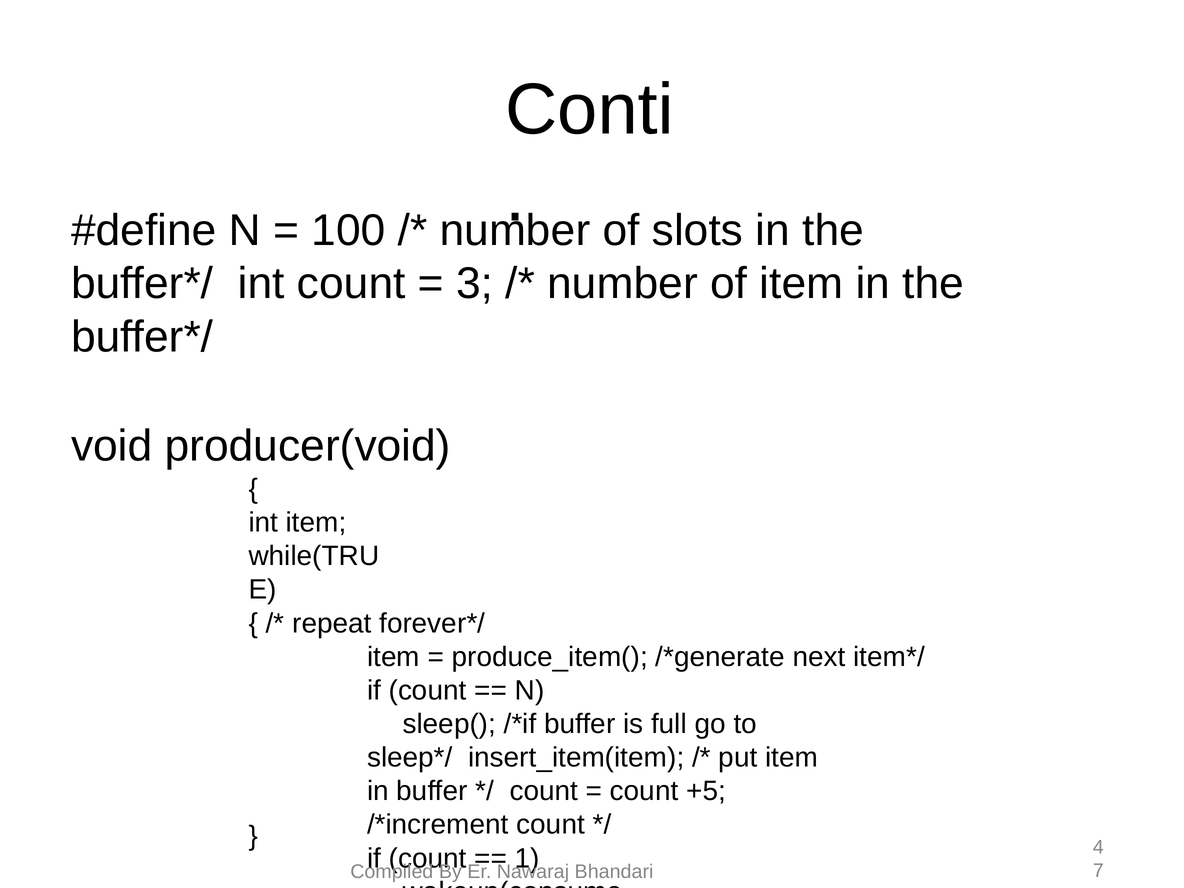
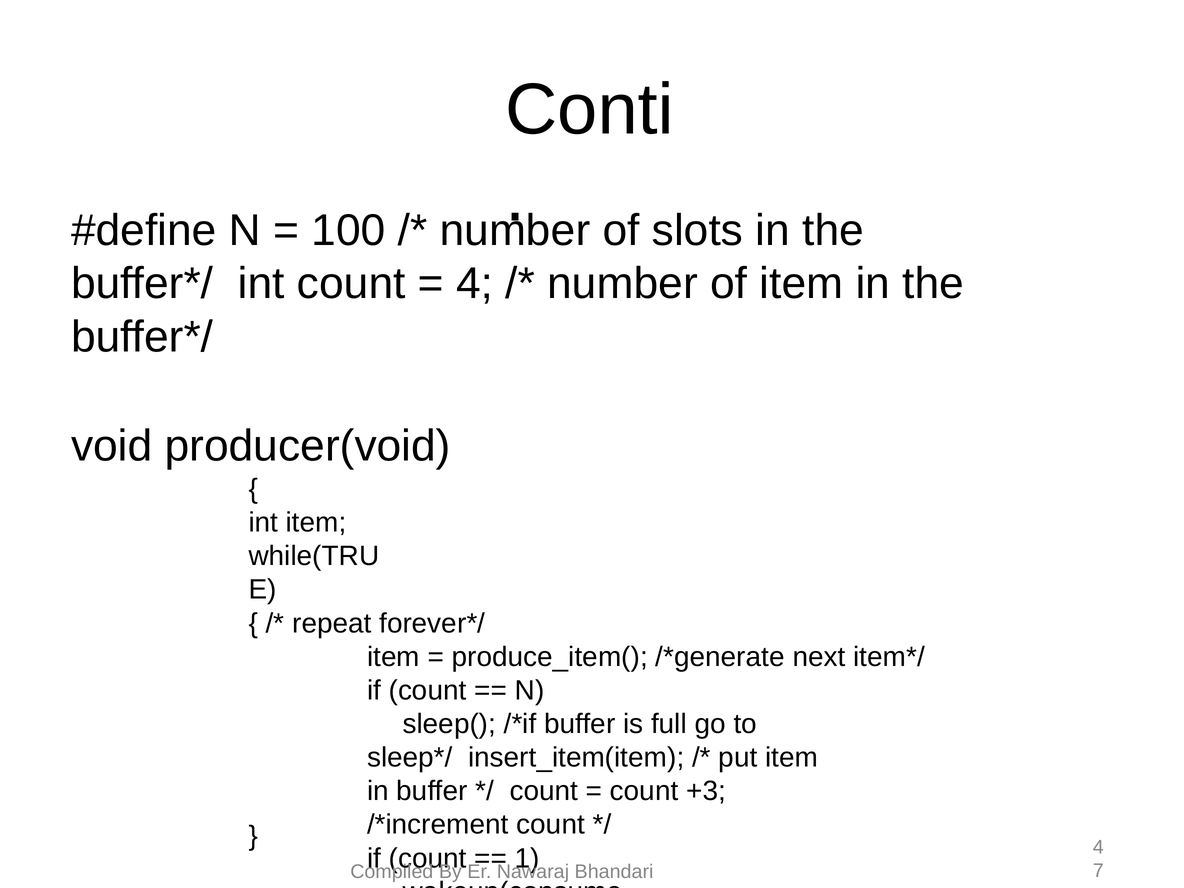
3 at (475, 284): 3 -> 4
+5: +5 -> +3
